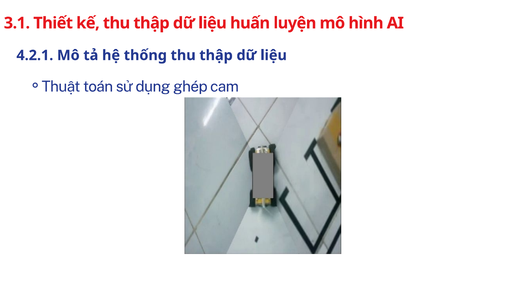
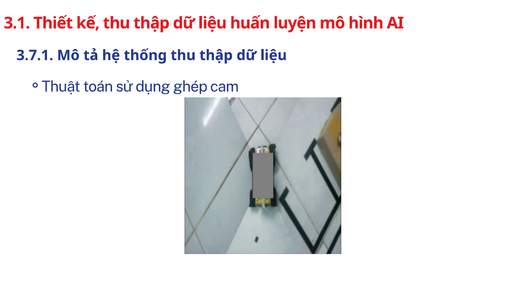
4.2.1: 4.2.1 -> 3.7.1
